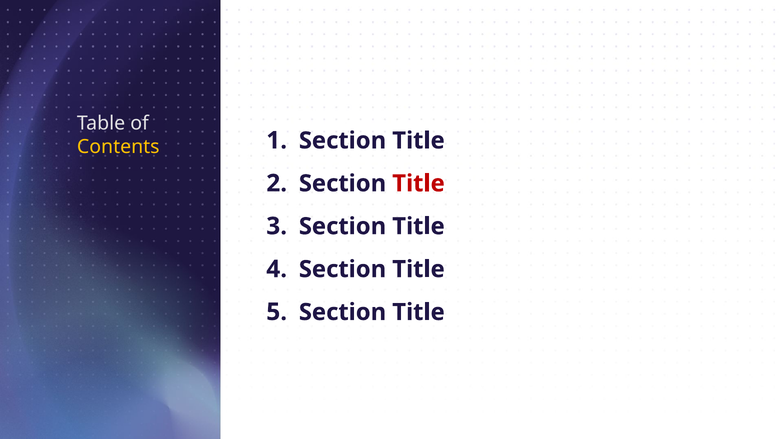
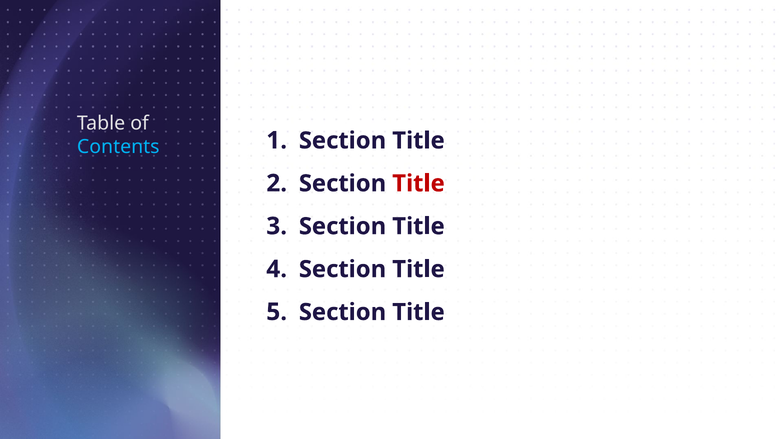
Contents colour: yellow -> light blue
